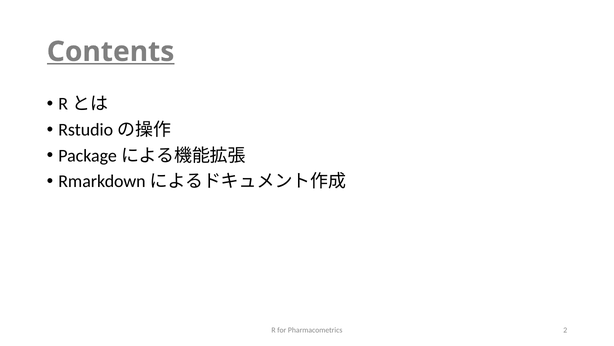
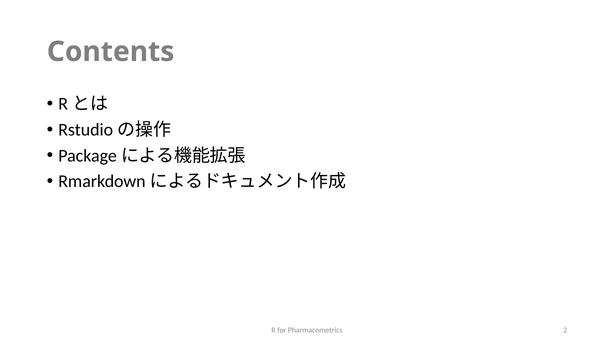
Contents underline: present -> none
